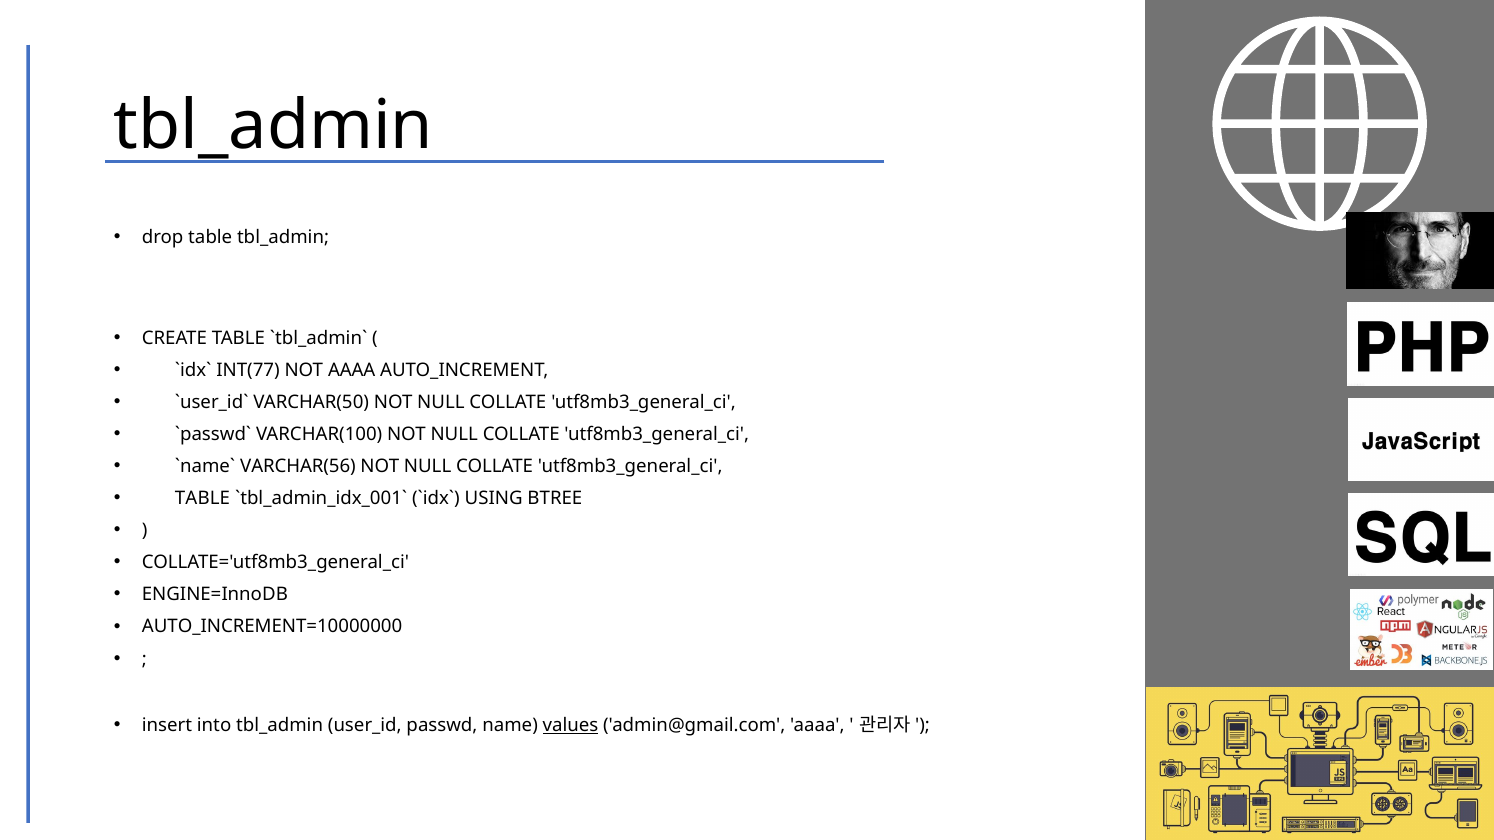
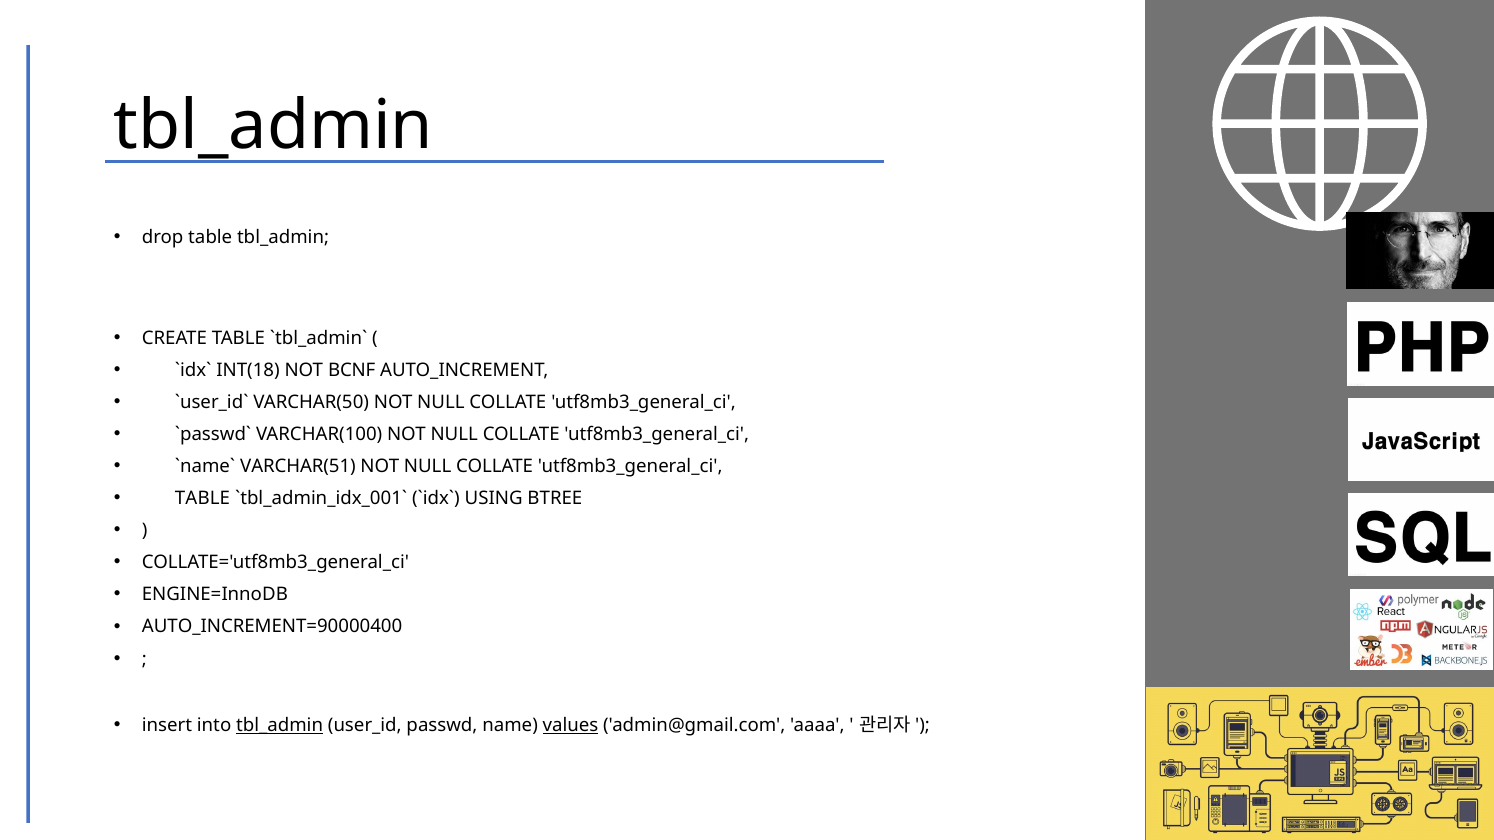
INT(77: INT(77 -> INT(18
NOT AAAA: AAAA -> BCNF
VARCHAR(56: VARCHAR(56 -> VARCHAR(51
AUTO_INCREMENT=10000000: AUTO_INCREMENT=10000000 -> AUTO_INCREMENT=90000400
tbl_admin at (280, 725) underline: none -> present
